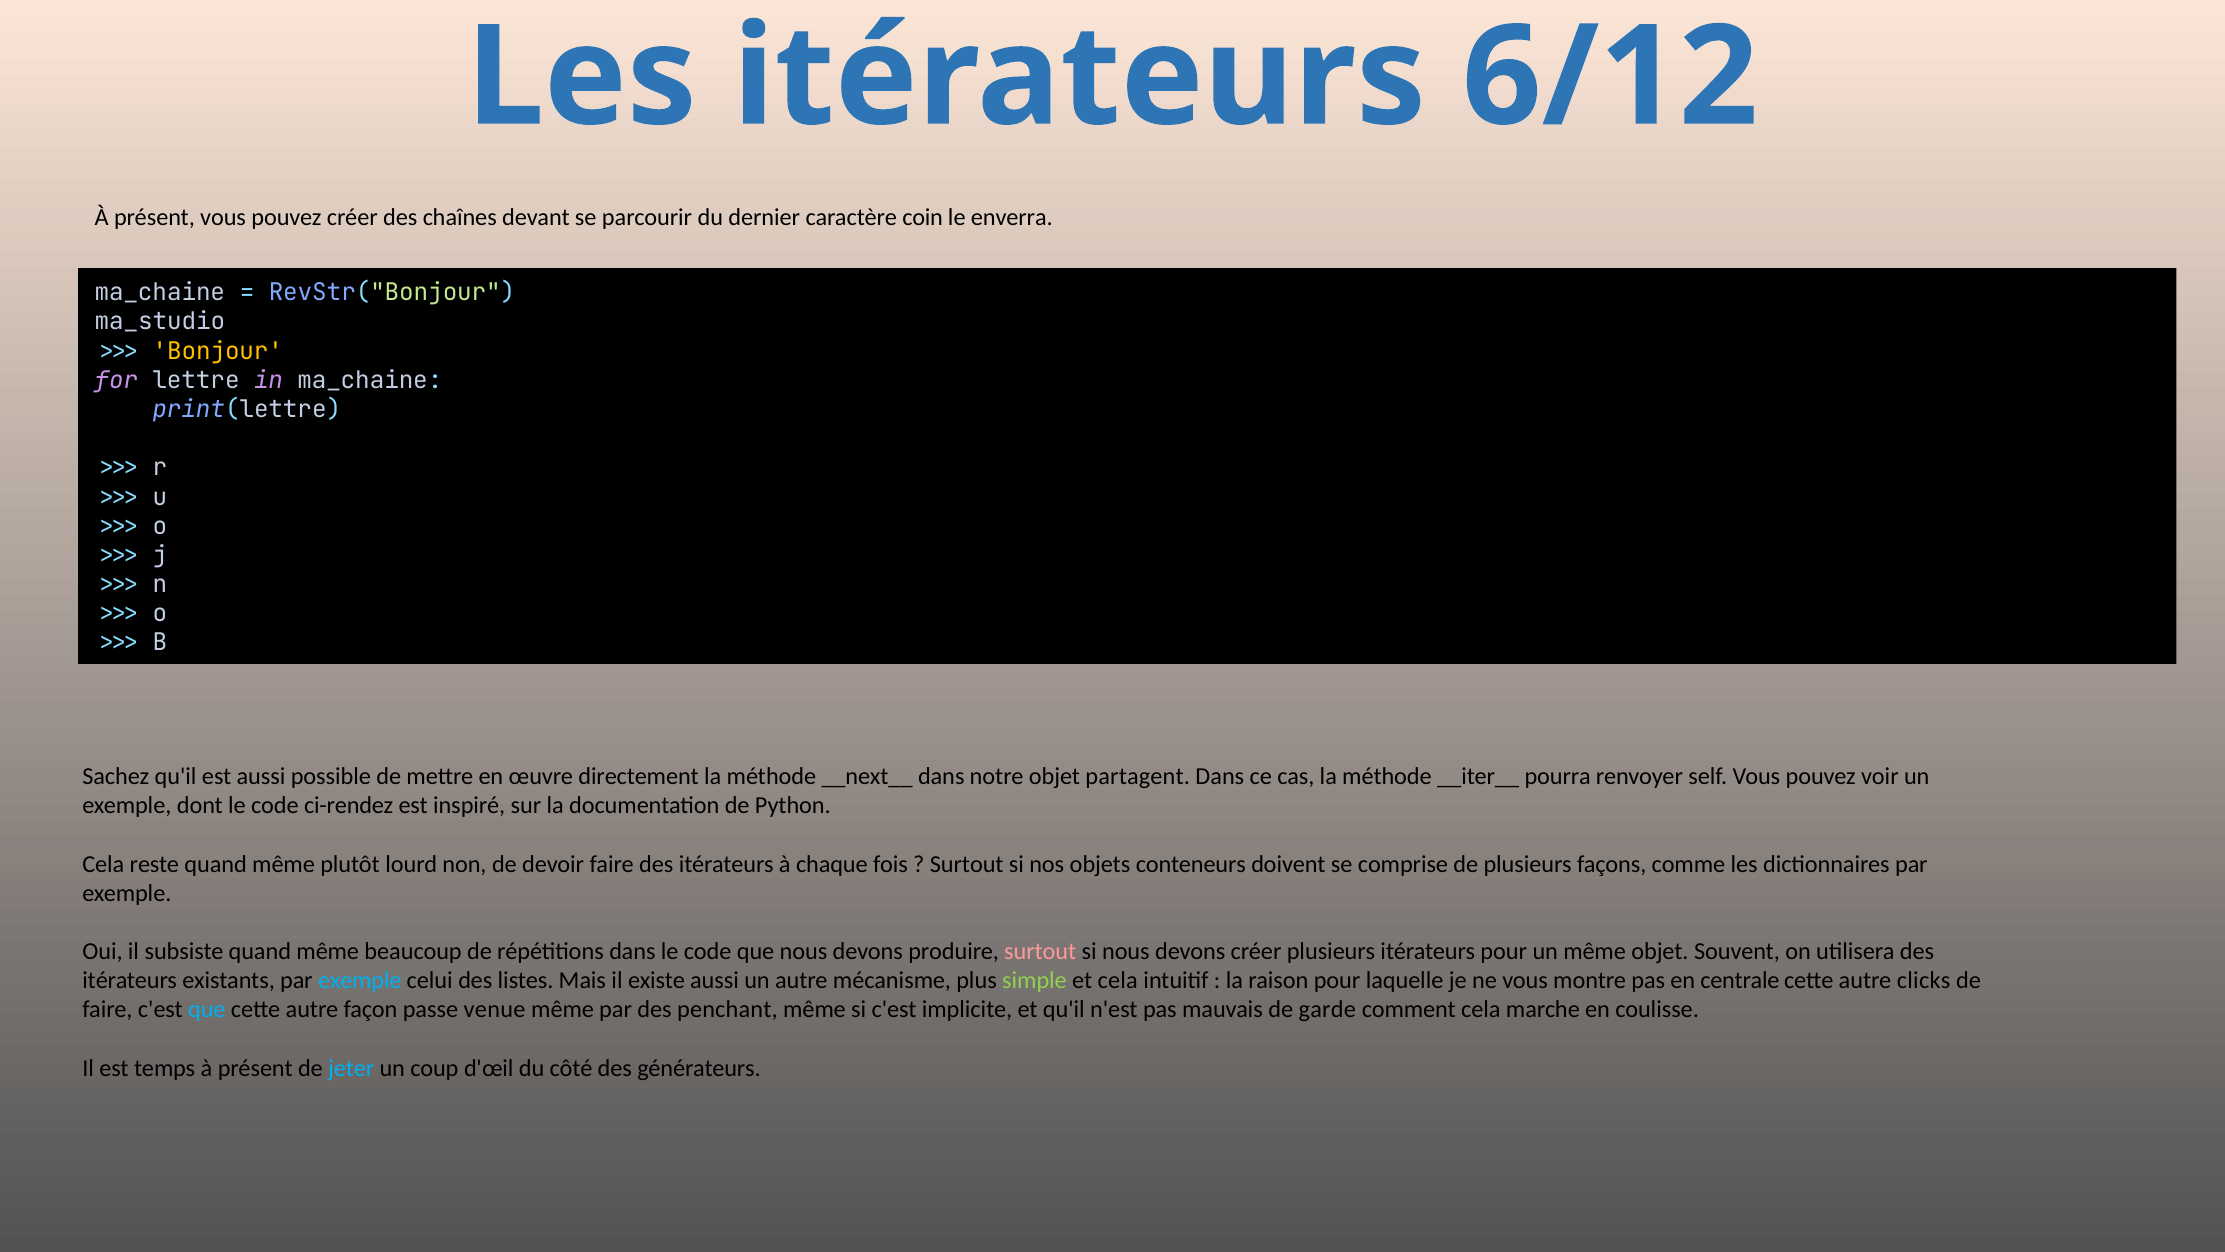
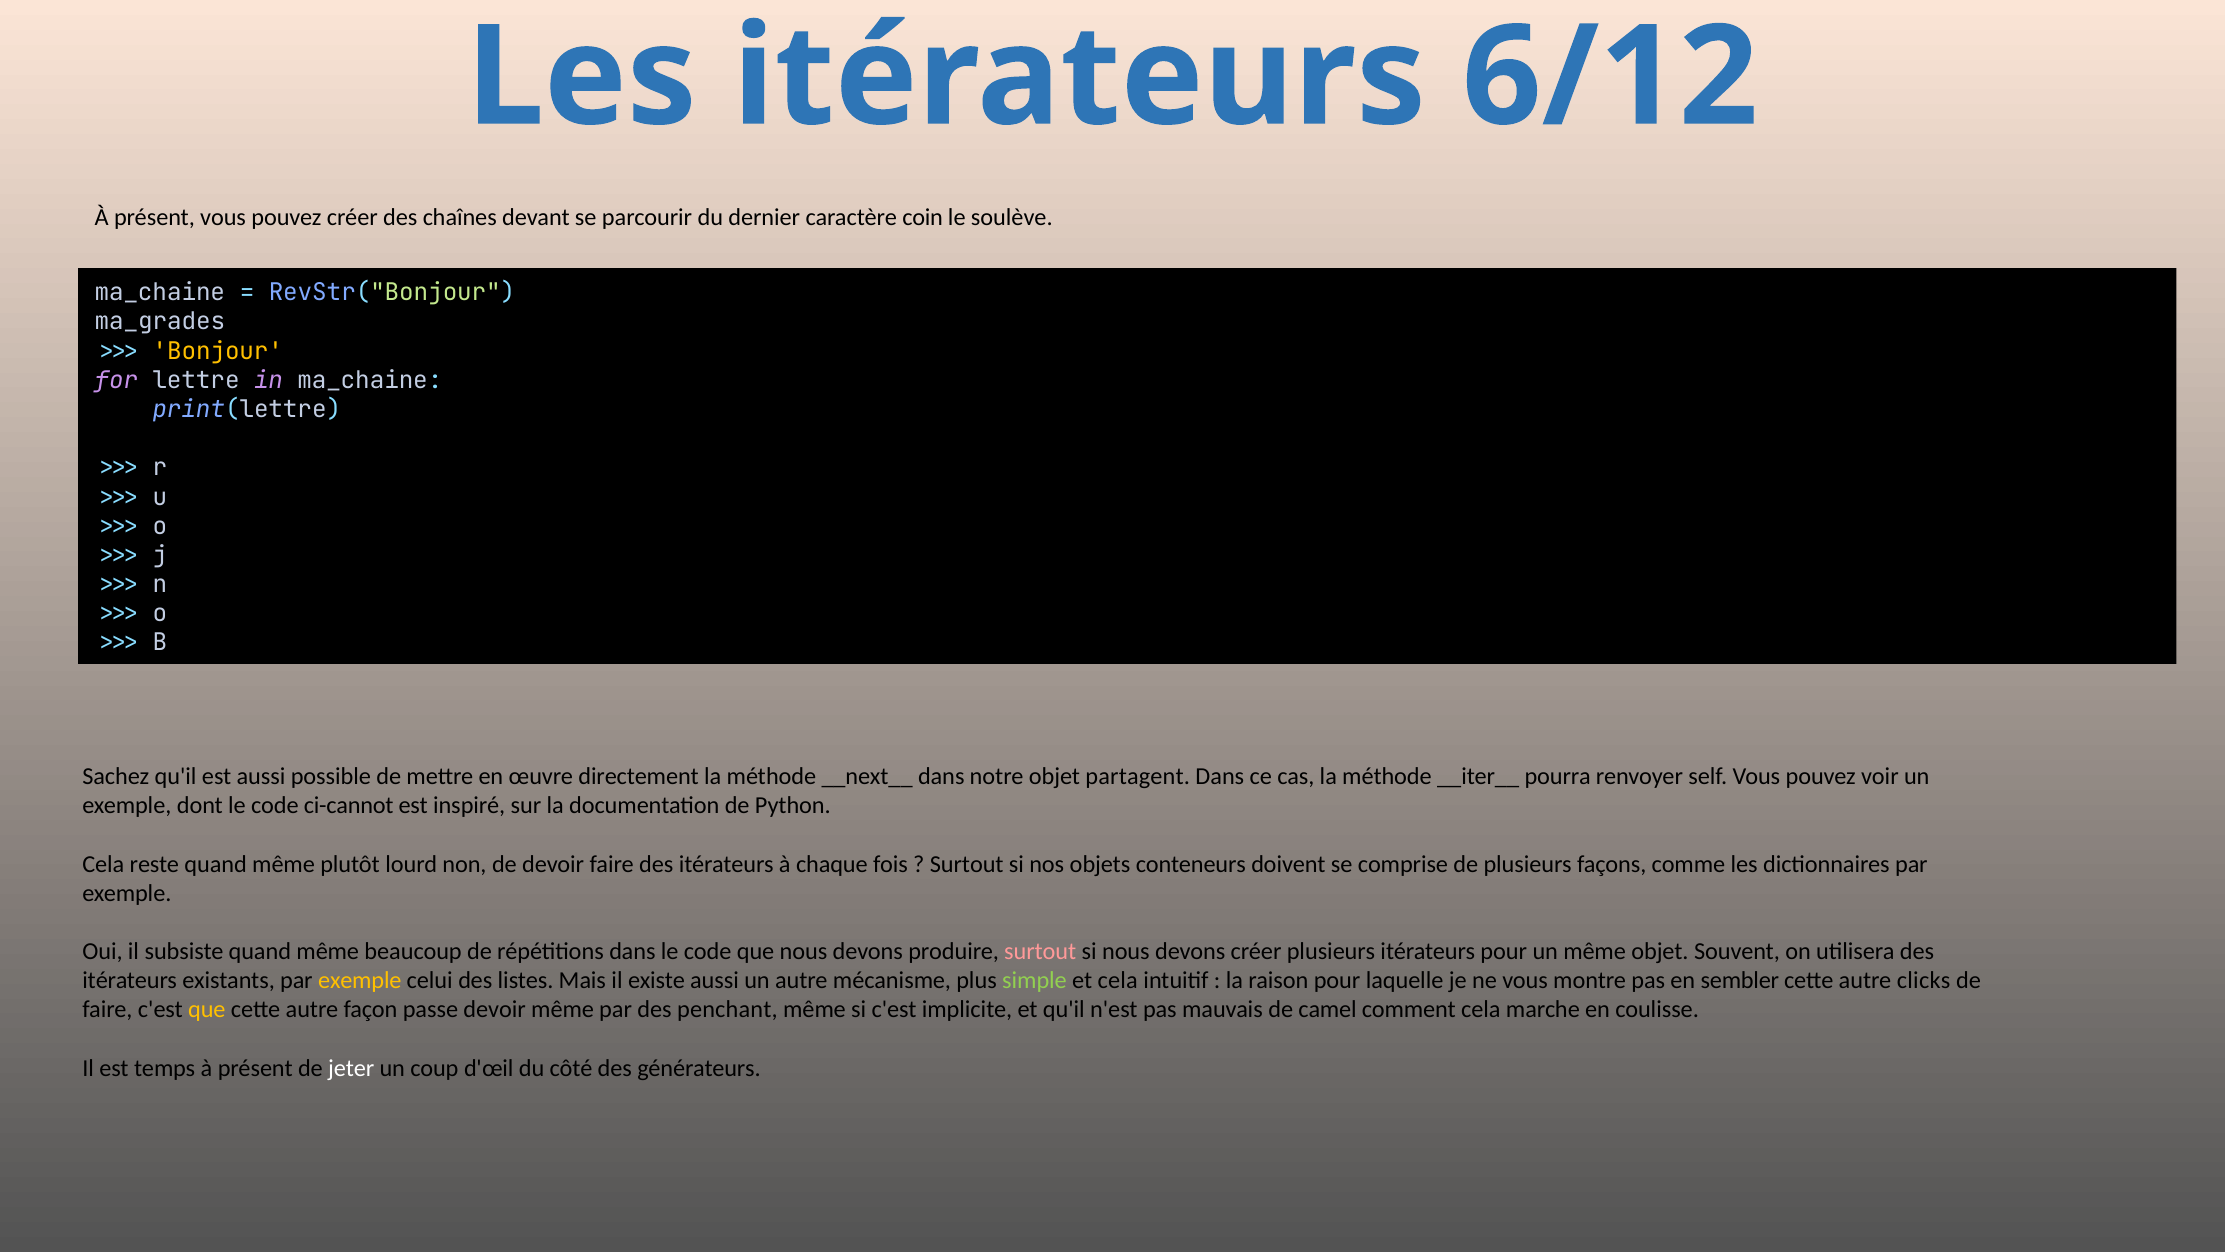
enverra: enverra -> soulève
ma_studio: ma_studio -> ma_grades
ci-rendez: ci-rendez -> ci-cannot
exemple at (360, 980) colour: light blue -> yellow
centrale: centrale -> sembler
que at (207, 1010) colour: light blue -> yellow
passe venue: venue -> devoir
garde: garde -> camel
jeter colour: light blue -> white
